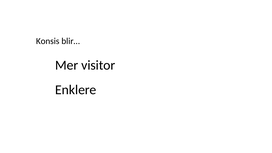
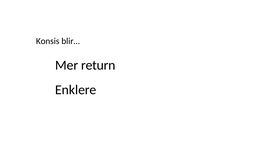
visitor: visitor -> return
